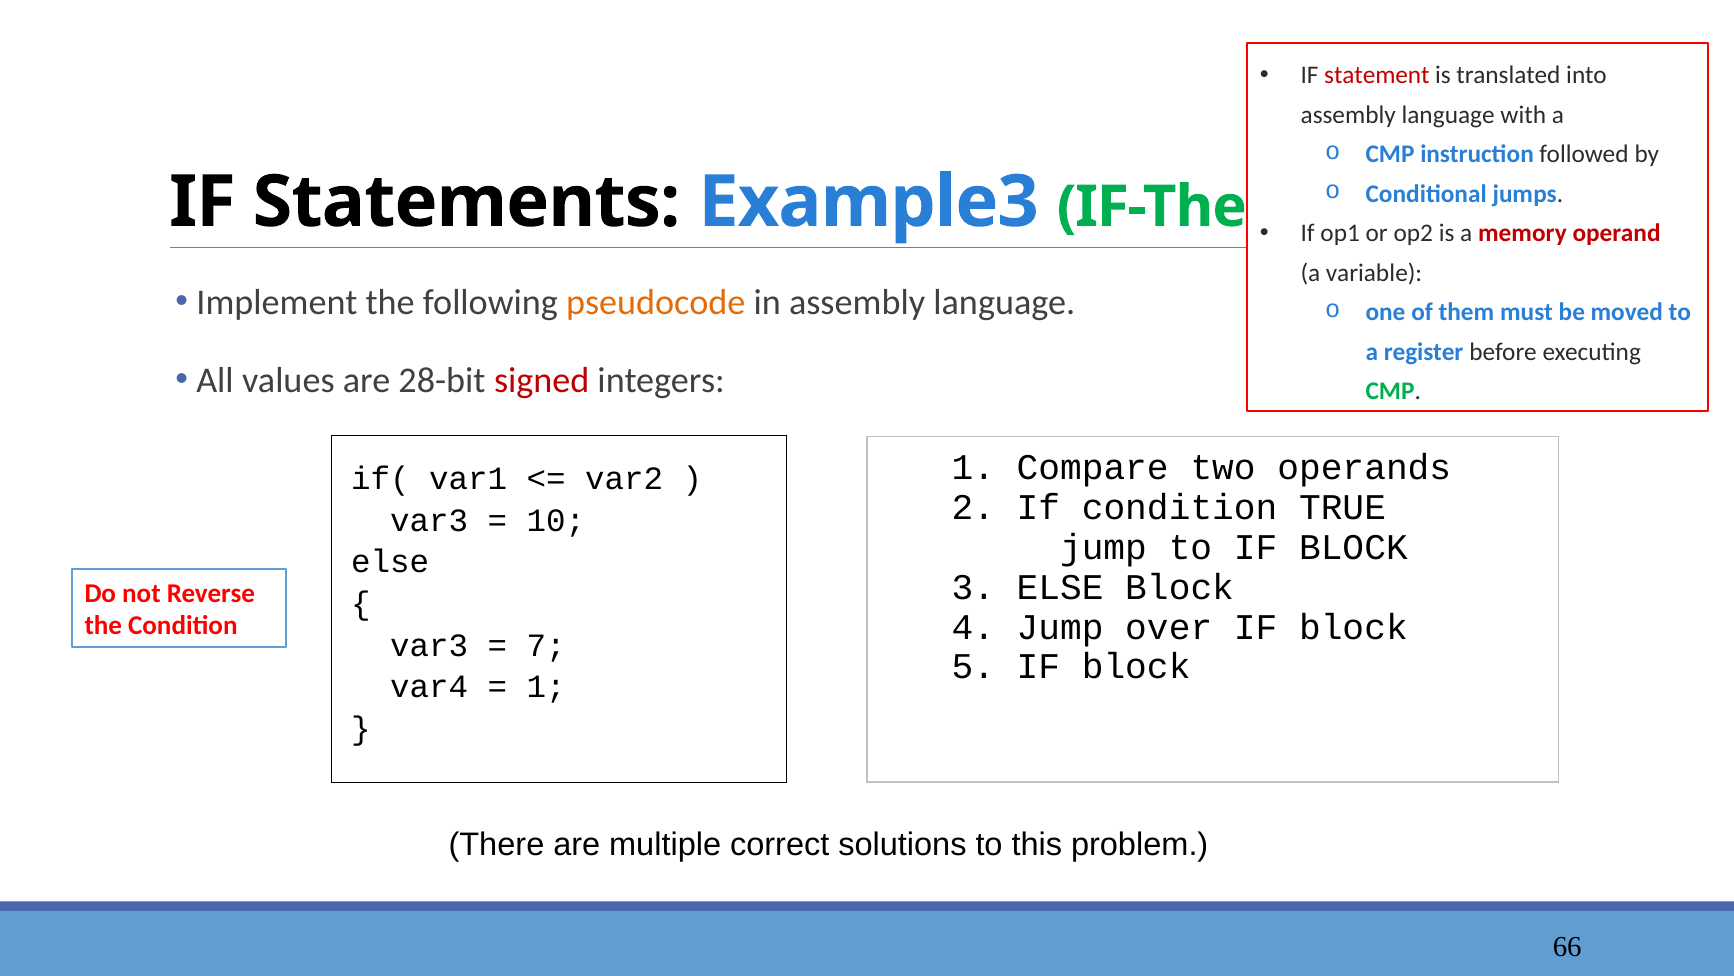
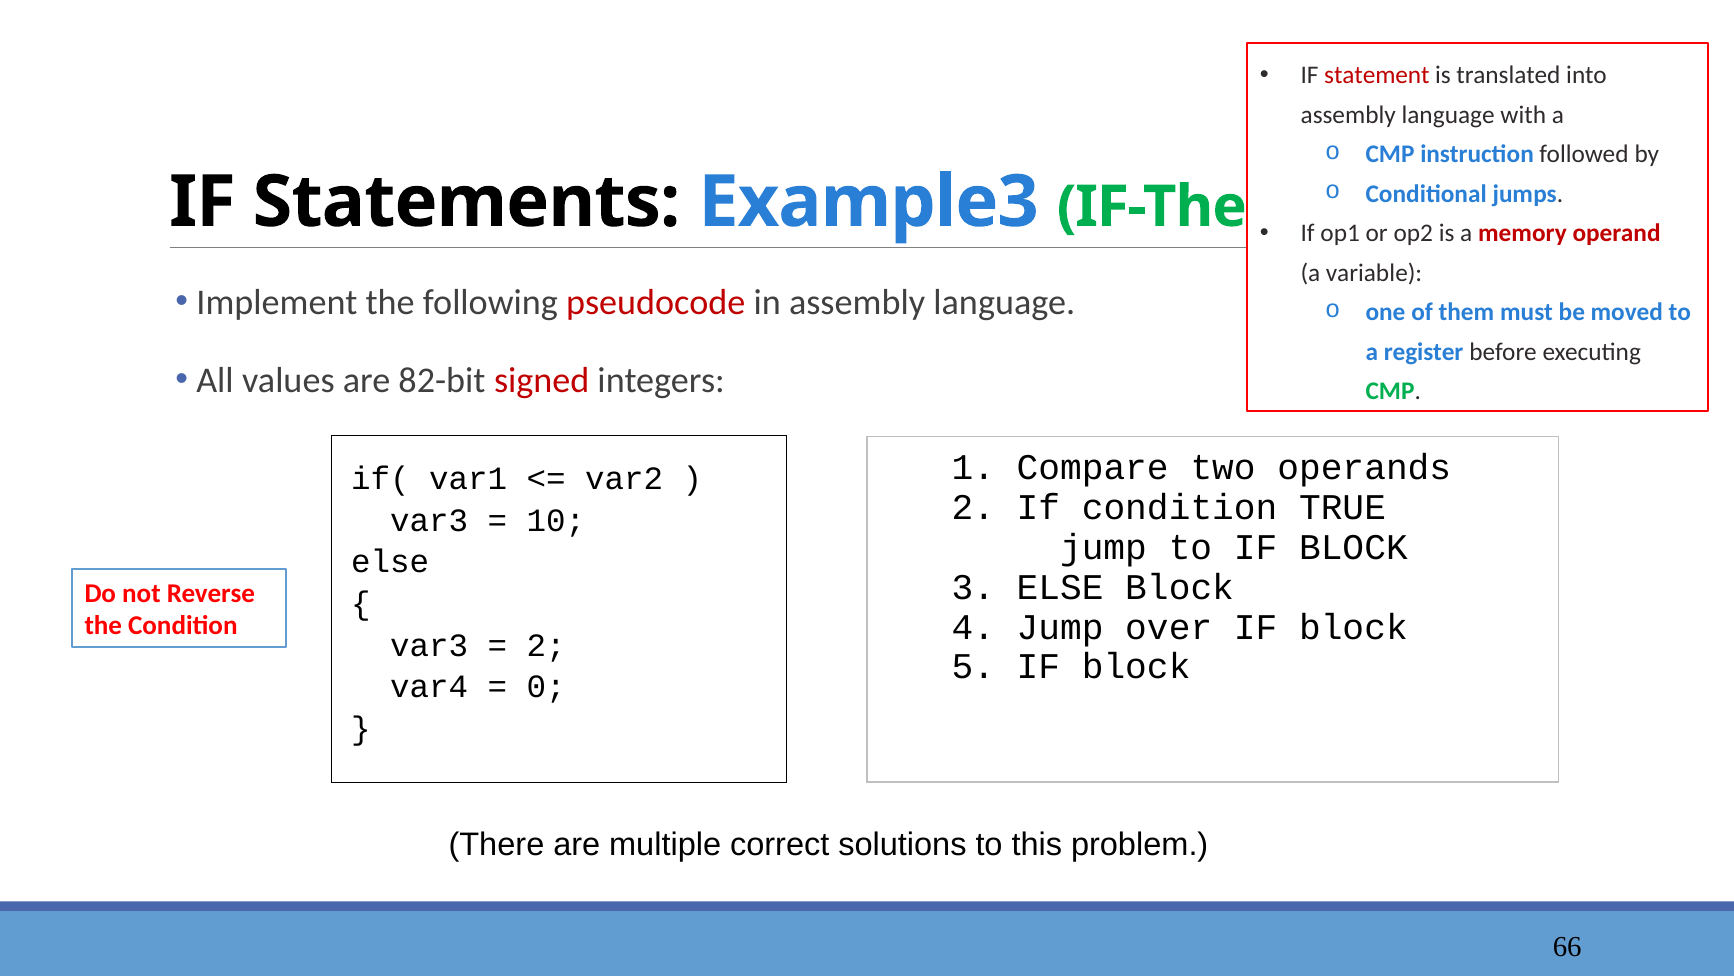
pseudocode colour: orange -> red
28-bit: 28-bit -> 82-bit
7 at (546, 645): 7 -> 2
1 at (546, 687): 1 -> 0
